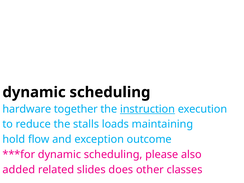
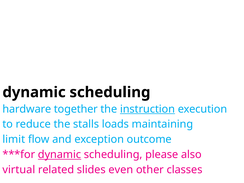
hold: hold -> limit
dynamic at (60, 155) underline: none -> present
added: added -> virtual
does: does -> even
